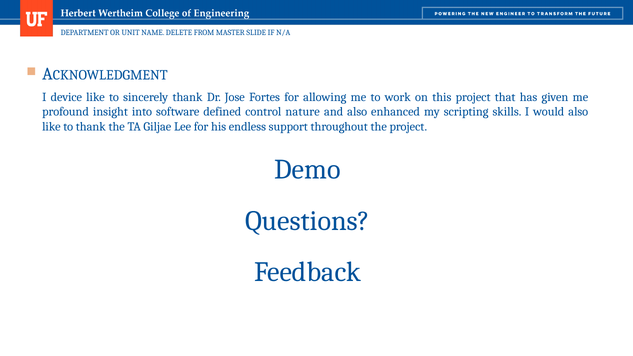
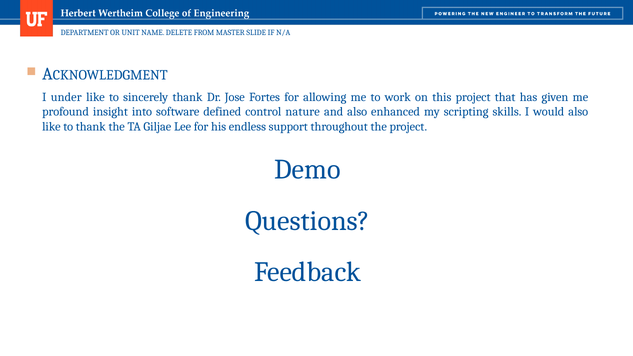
device: device -> under
